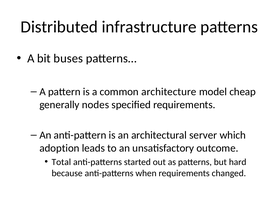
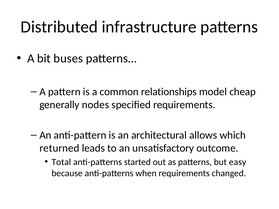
architecture: architecture -> relationships
server: server -> allows
adoption: adoption -> returned
hard: hard -> easy
